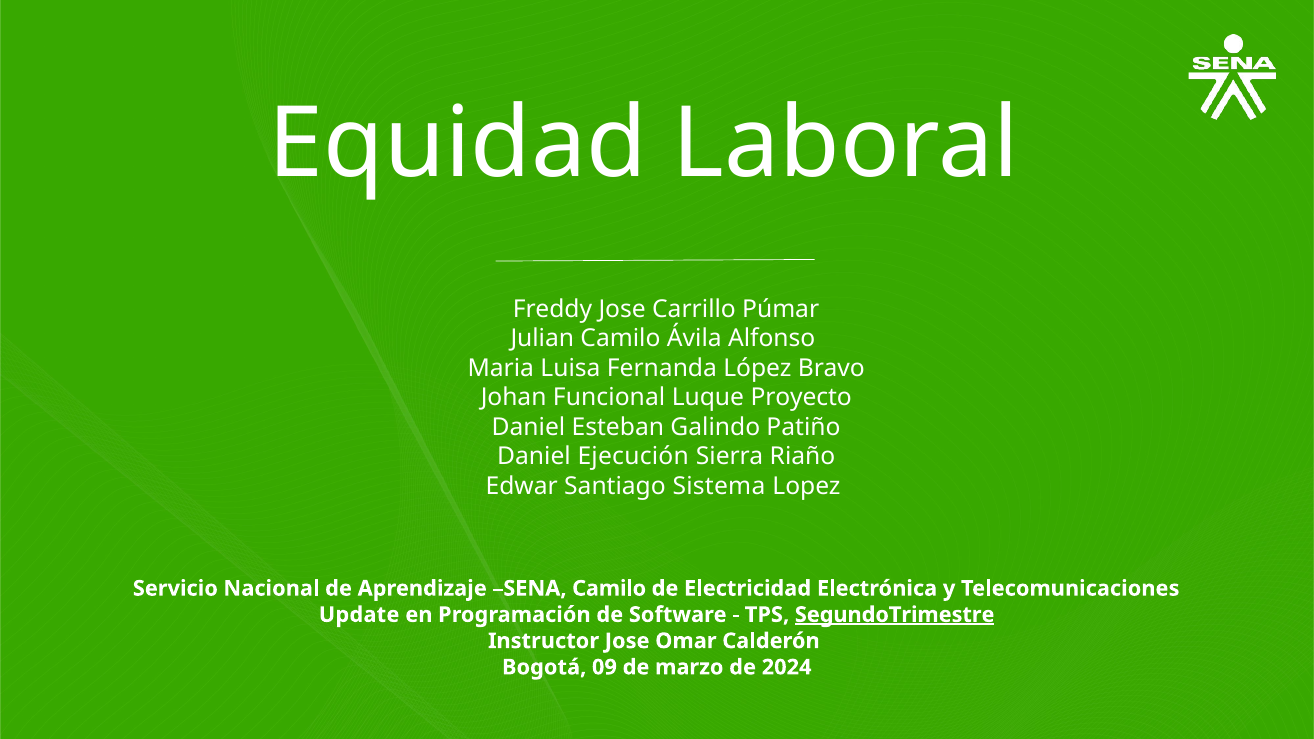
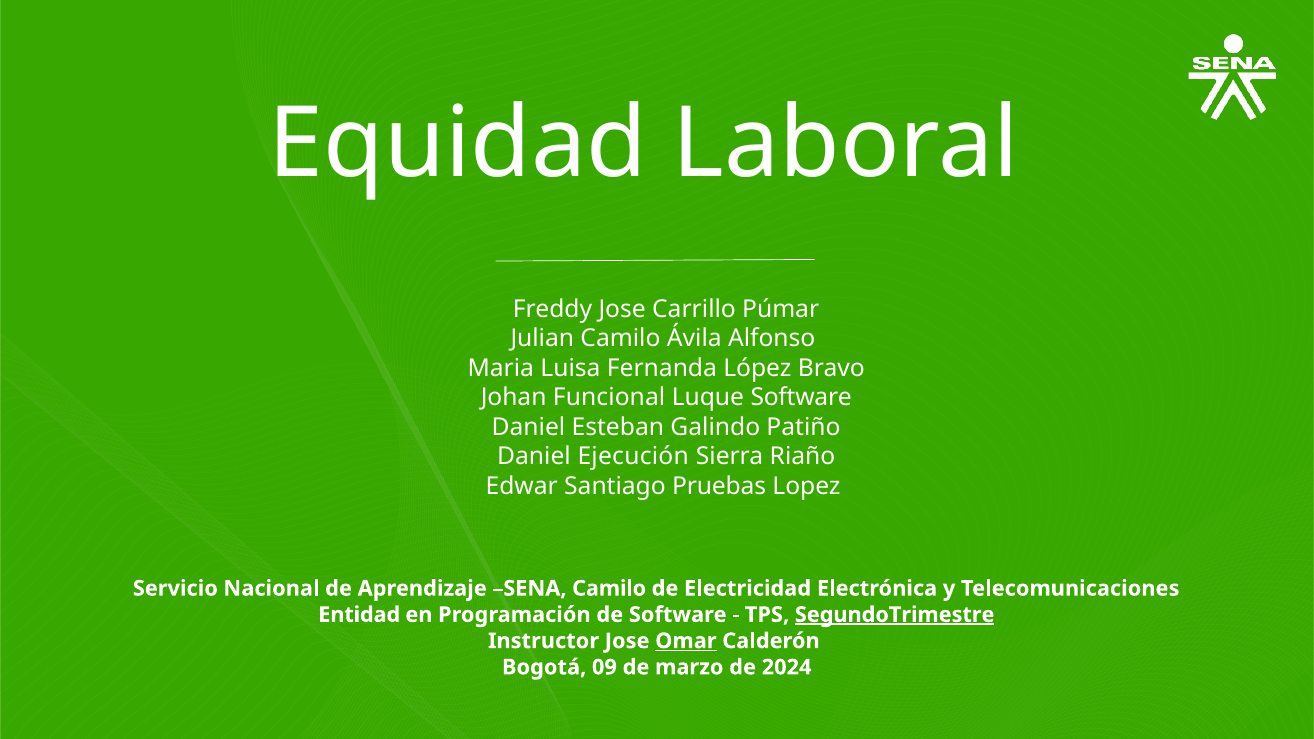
Luque Proyecto: Proyecto -> Software
Sistema: Sistema -> Pruebas
Update: Update -> Entidad
Omar underline: none -> present
